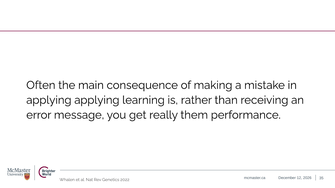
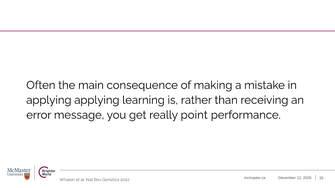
them: them -> point
